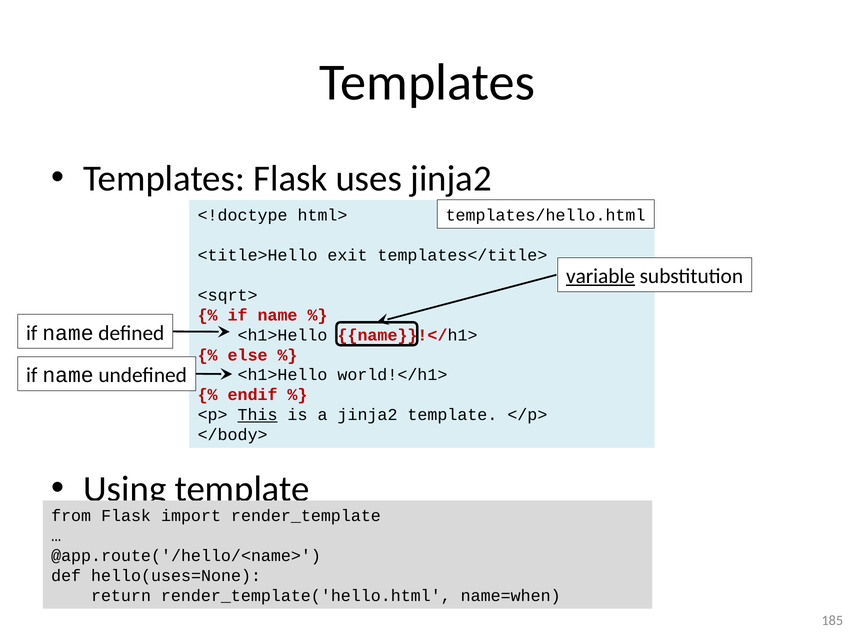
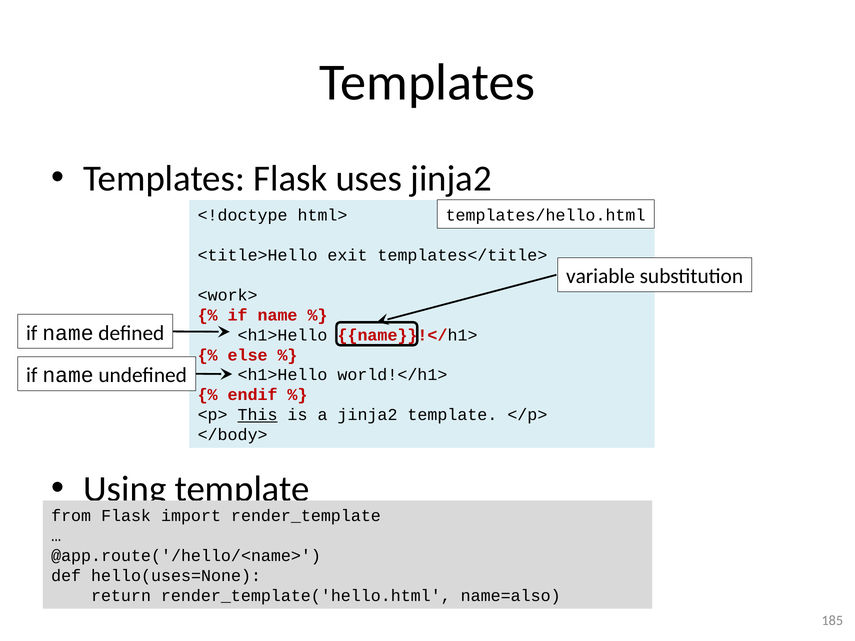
variable underline: present -> none
<sqrt>: <sqrt> -> <work>
name=when: name=when -> name=also
